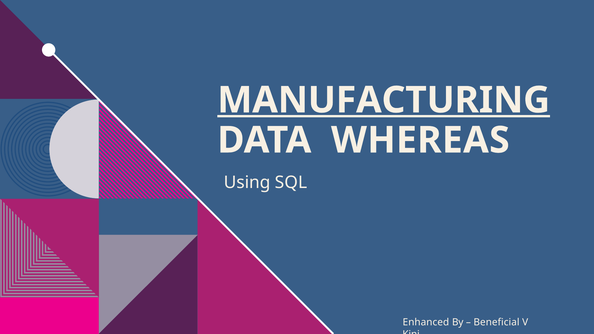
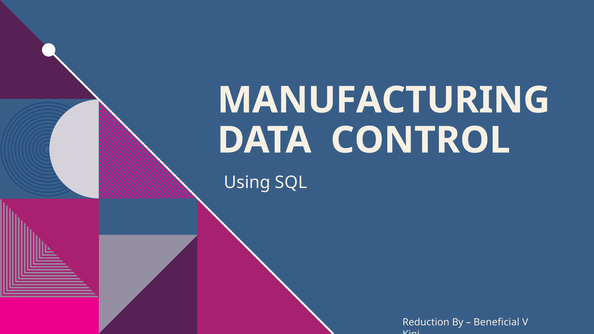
MANUFACTURING underline: present -> none
WHEREAS: WHEREAS -> CONTROL
Enhanced: Enhanced -> Reduction
